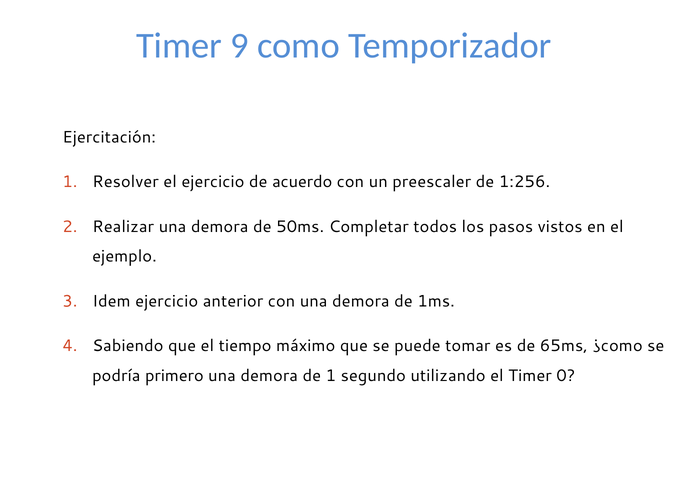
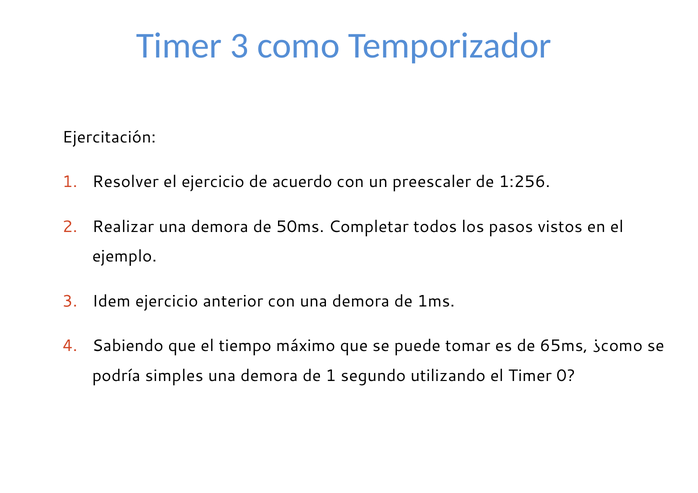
Timer 9: 9 -> 3
primero: primero -> simples
